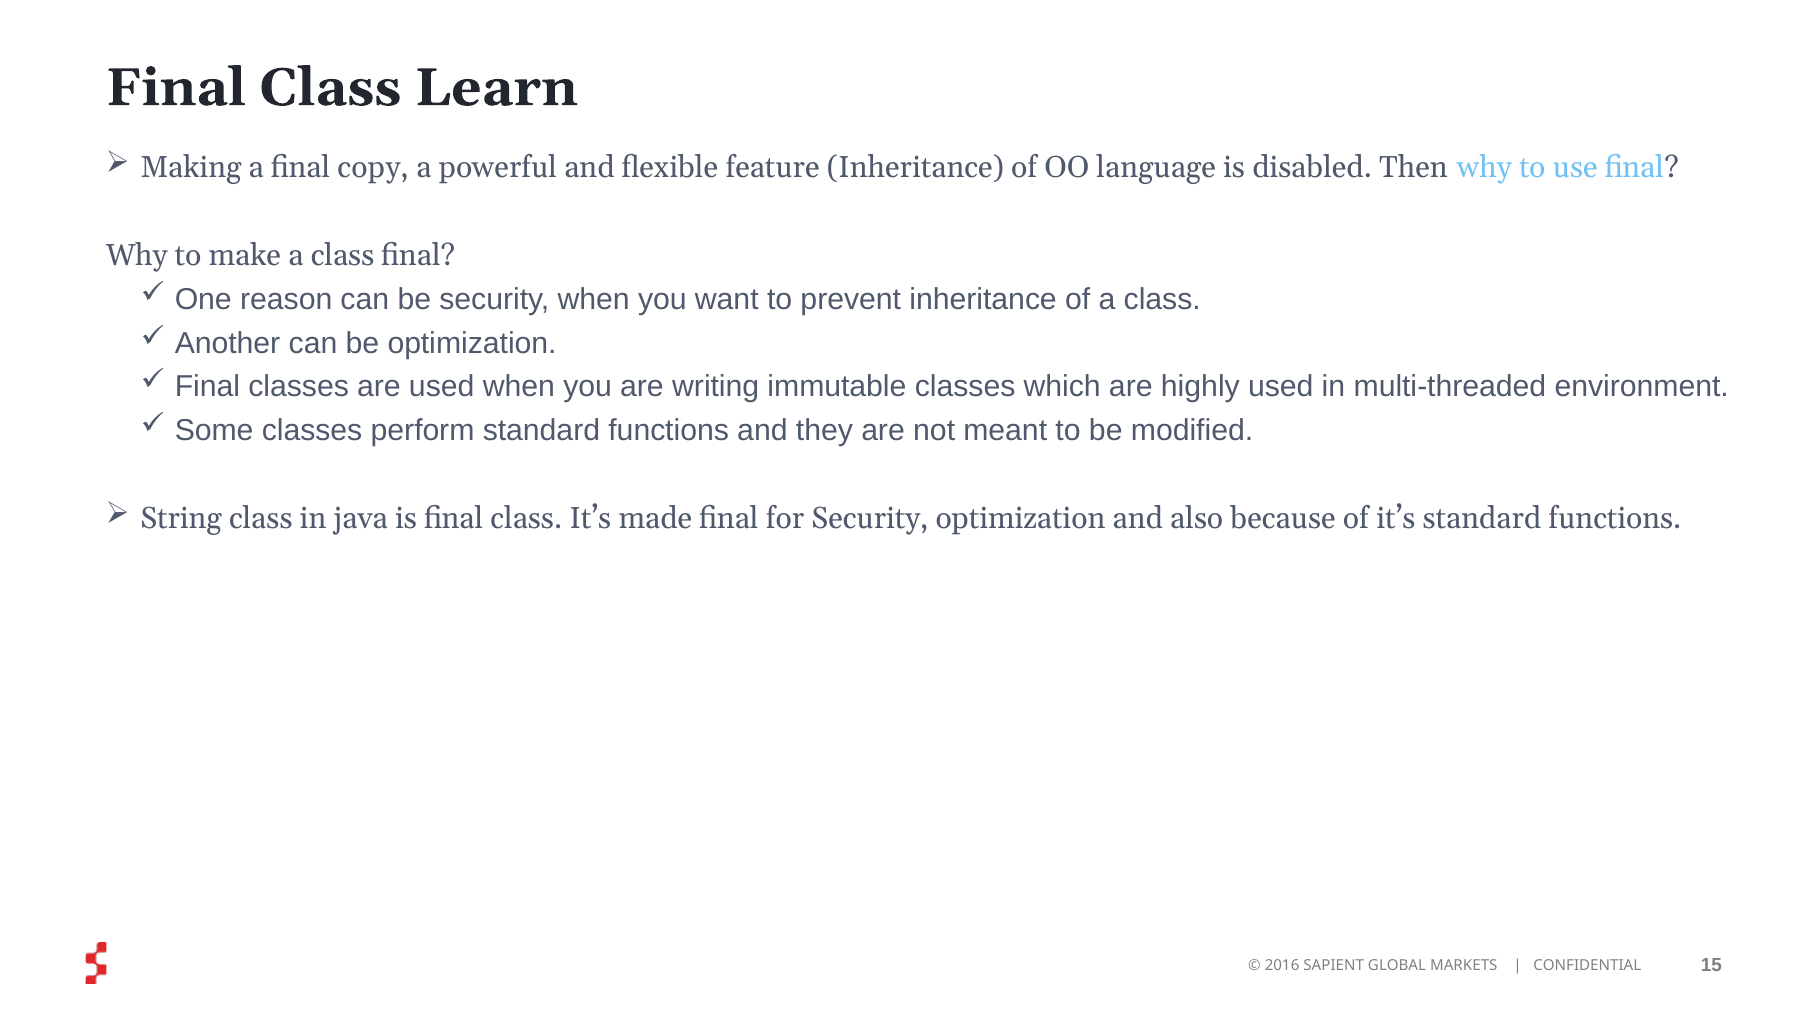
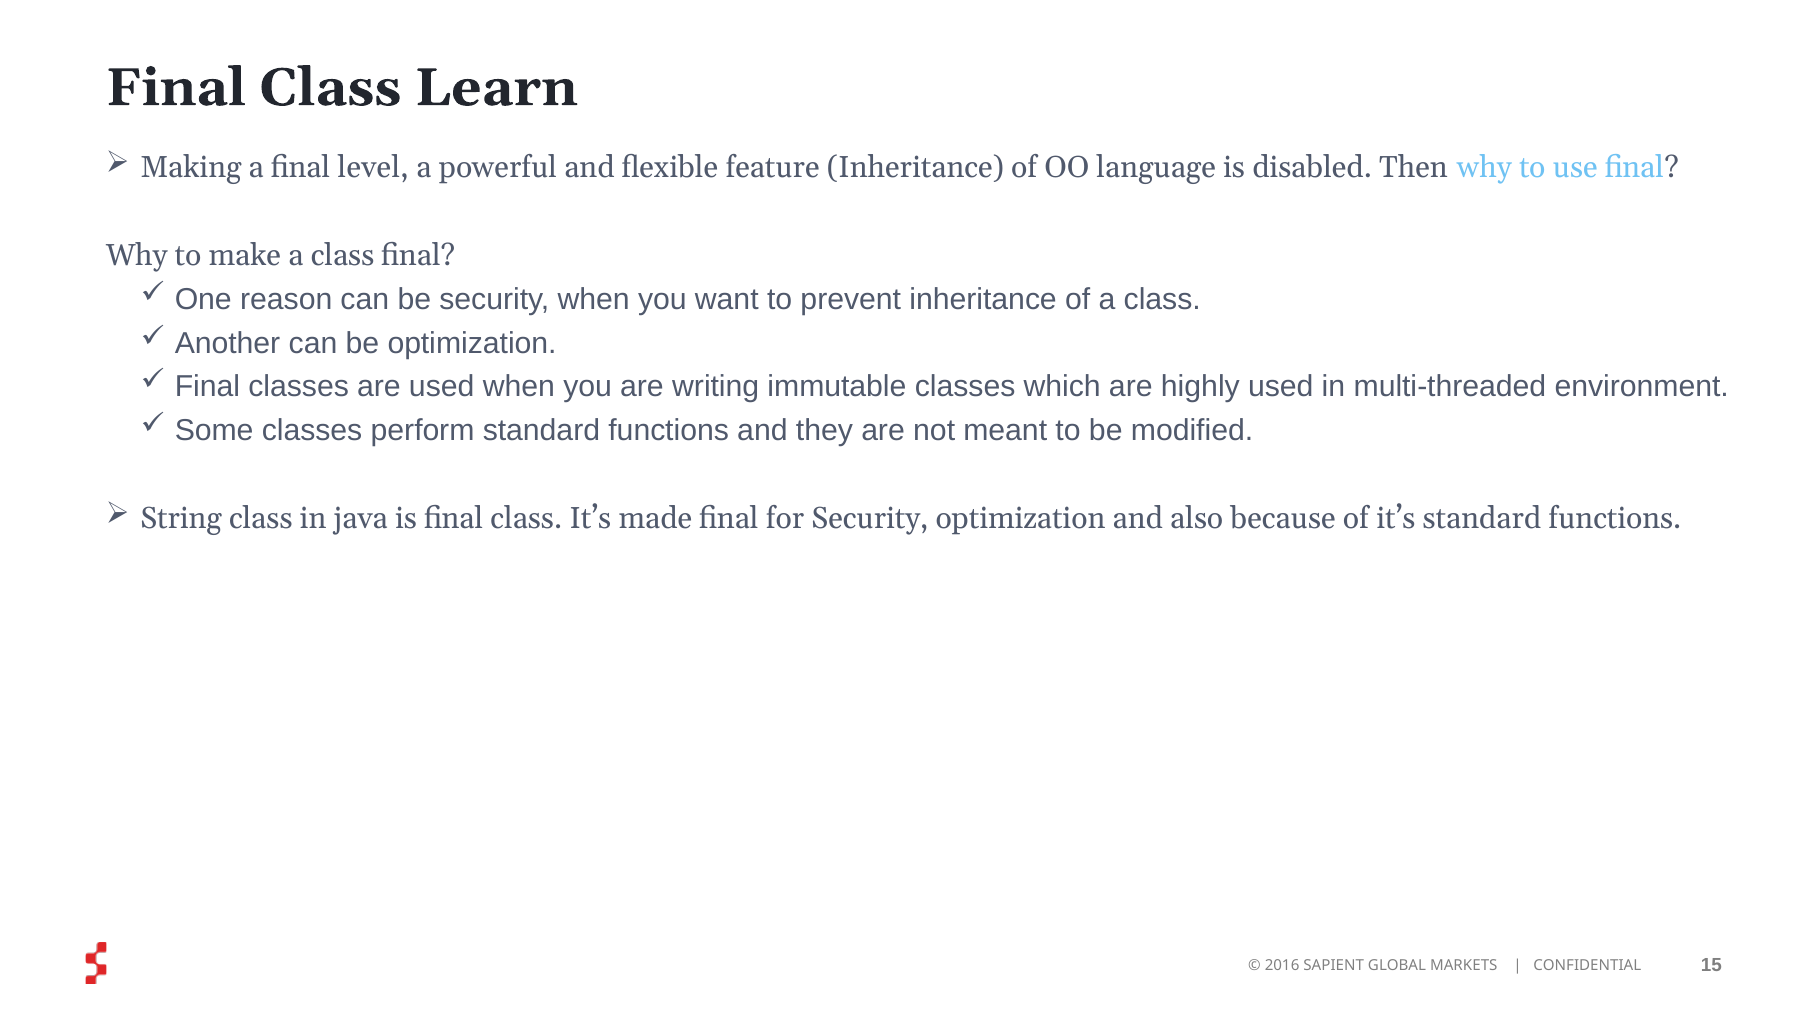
copy: copy -> level
